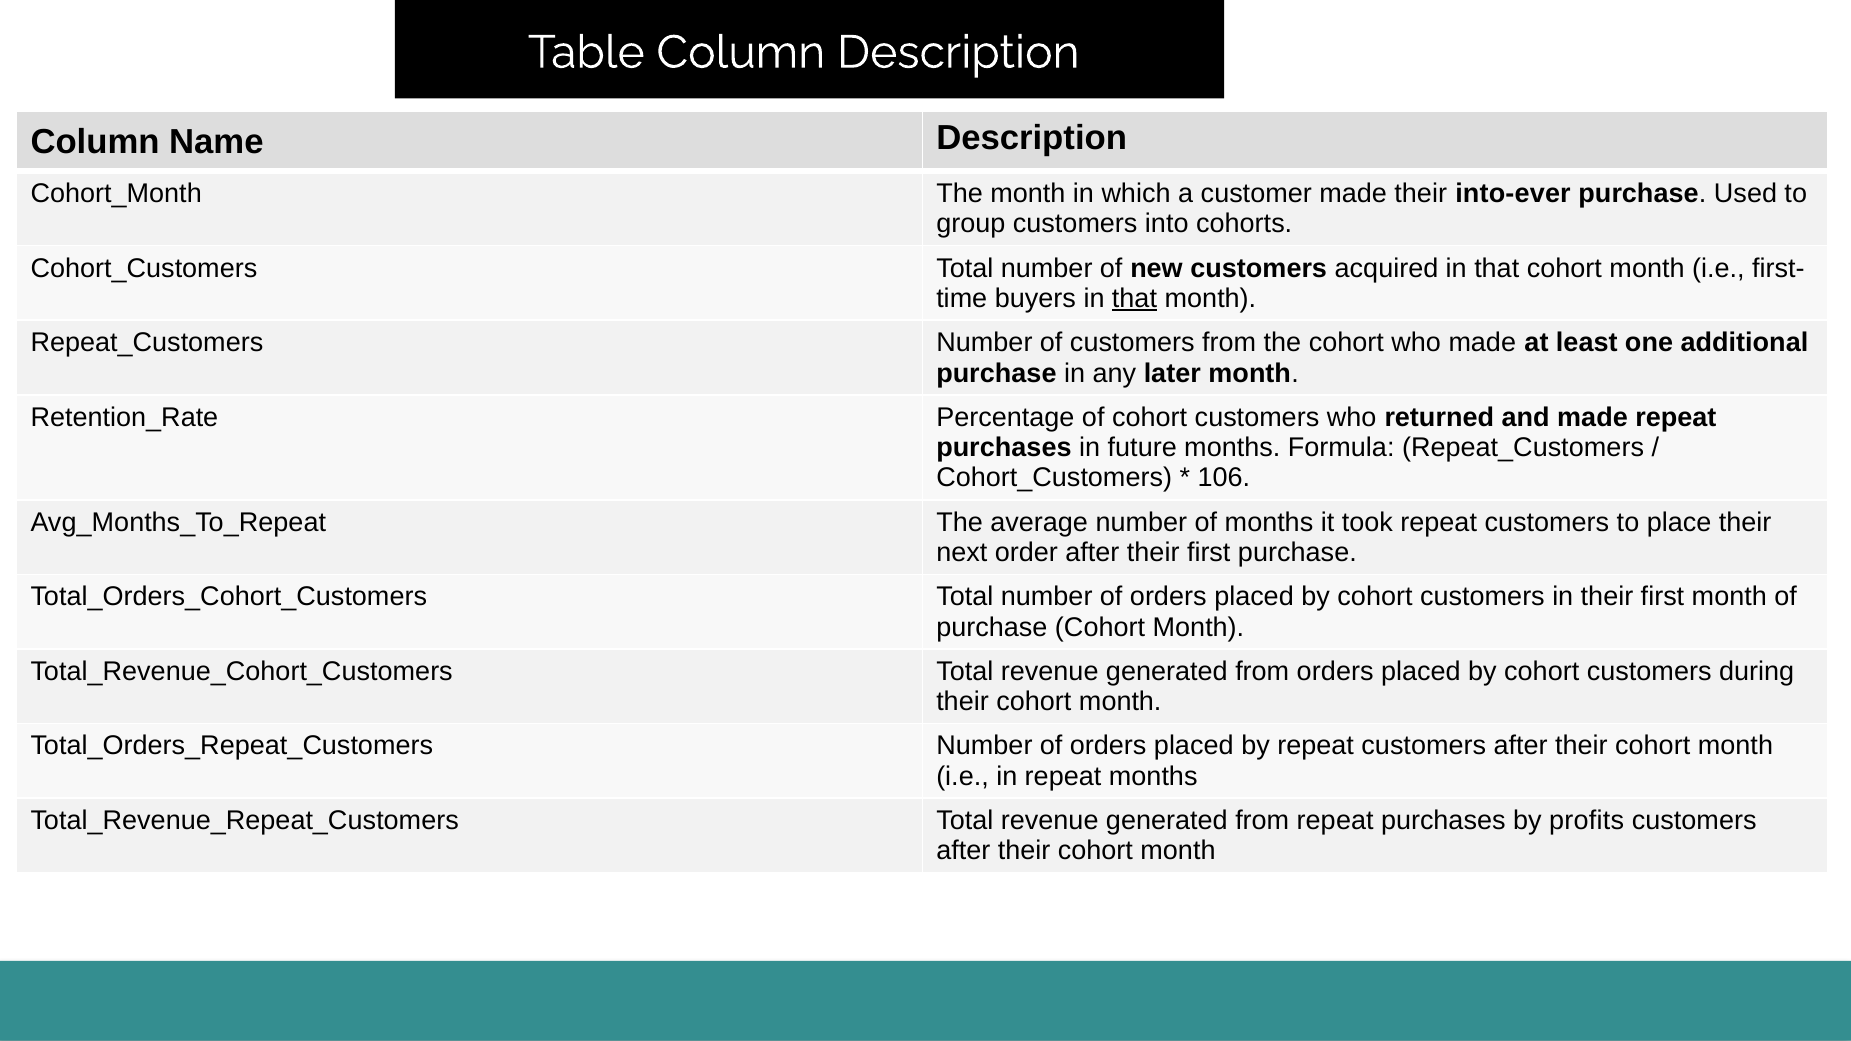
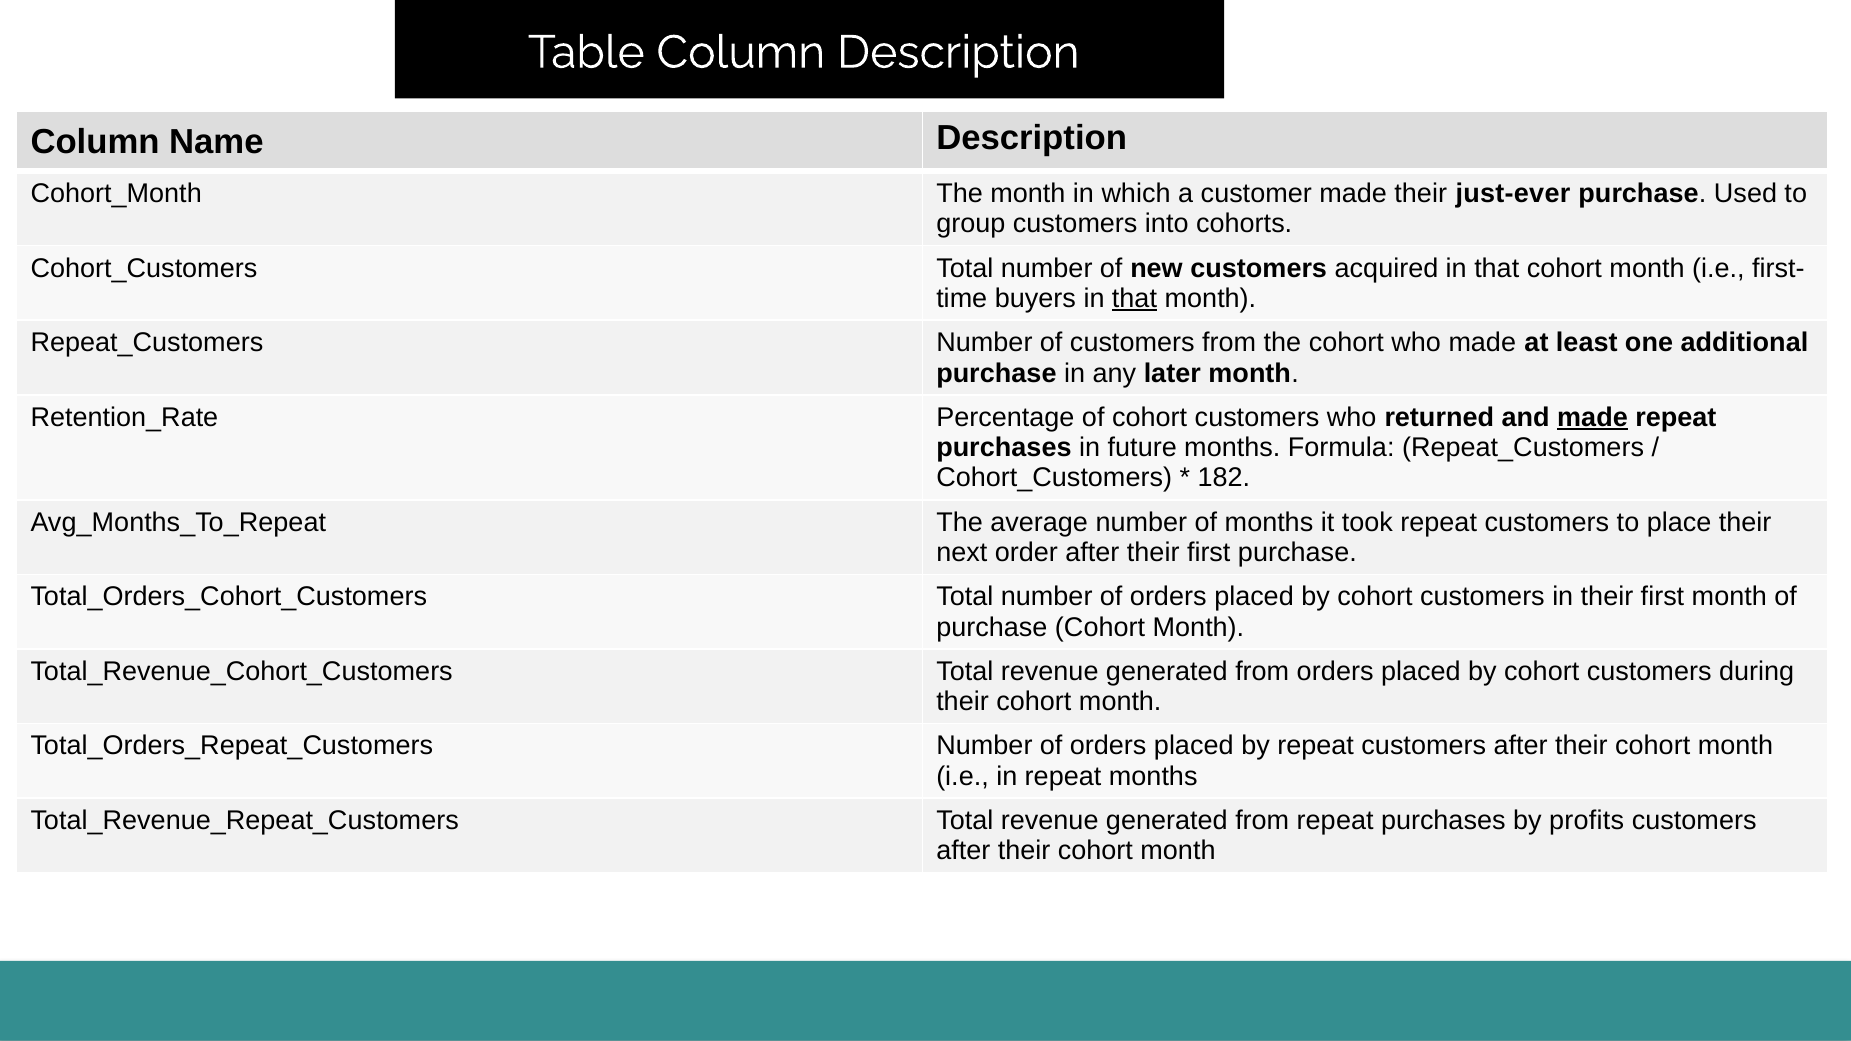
into-ever: into-ever -> just-ever
made at (1593, 417) underline: none -> present
106: 106 -> 182
